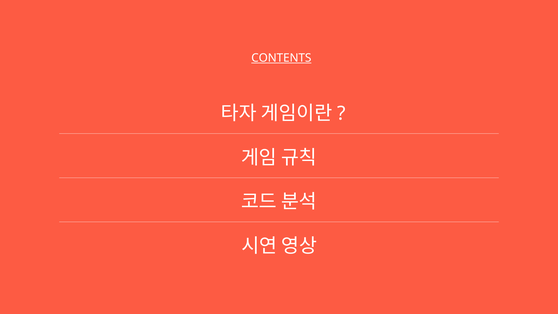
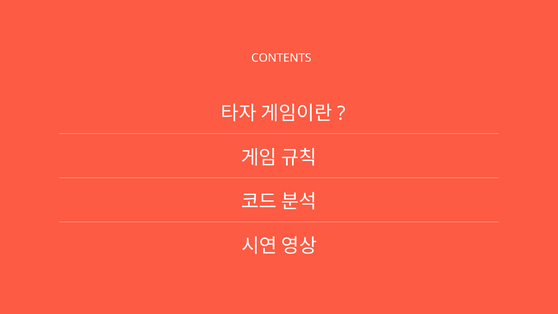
CONTENTS underline: present -> none
